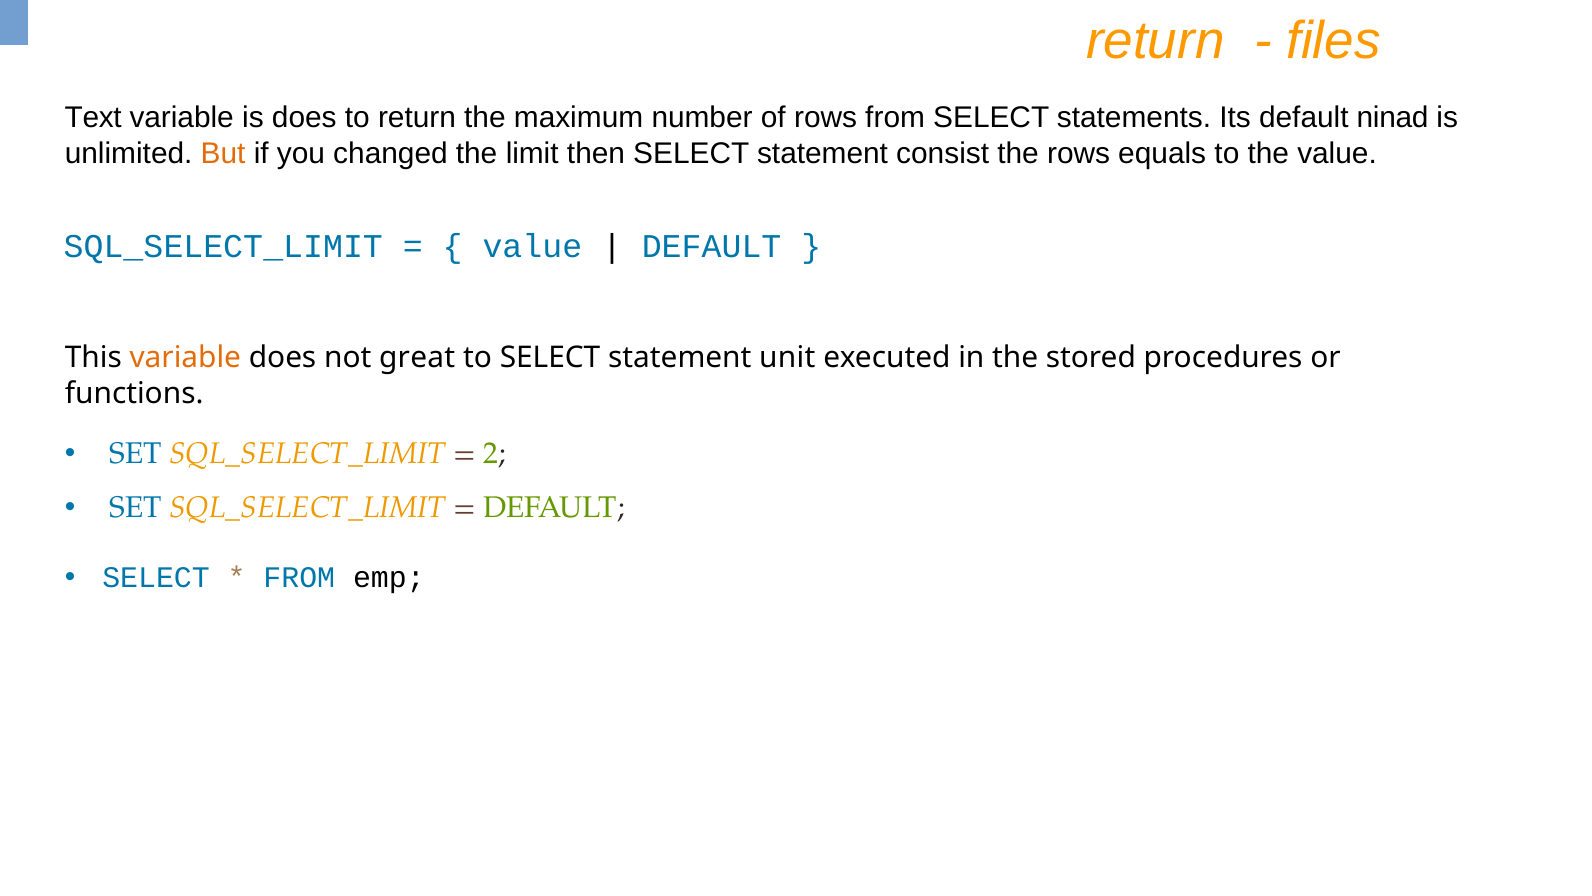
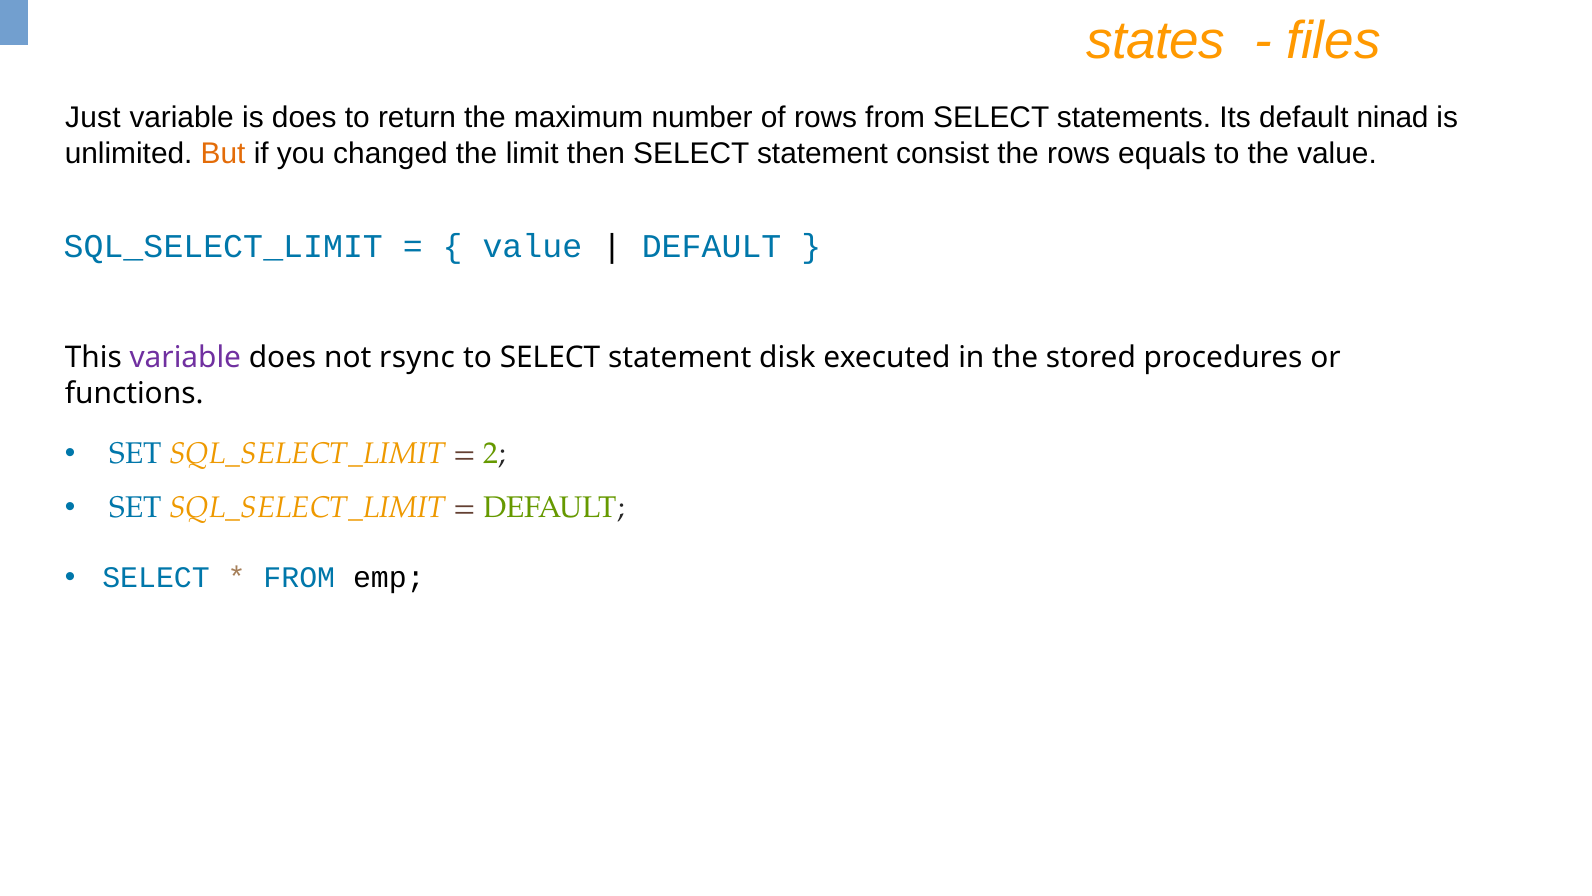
return at (1155, 41): return -> states
Text: Text -> Just
variable at (185, 357) colour: orange -> purple
great: great -> rsync
unit: unit -> disk
